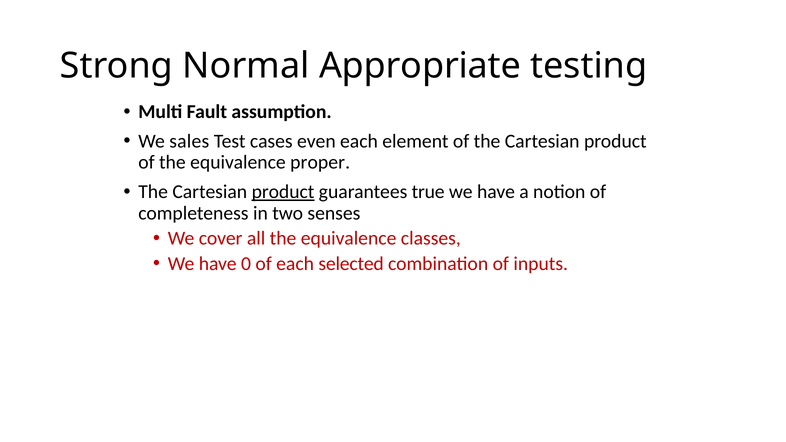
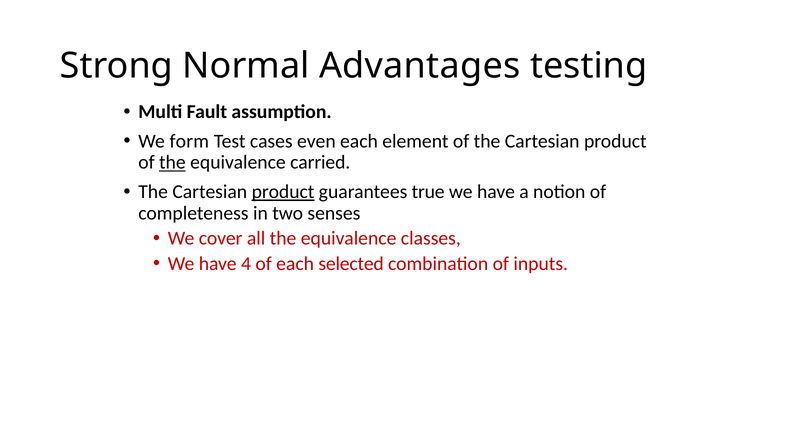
Appropriate: Appropriate -> Advantages
sales: sales -> form
the at (172, 163) underline: none -> present
proper: proper -> carried
0: 0 -> 4
